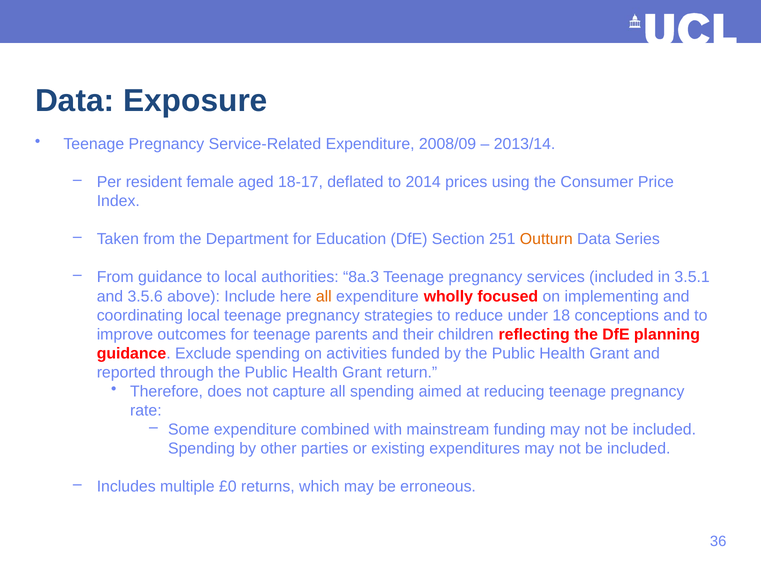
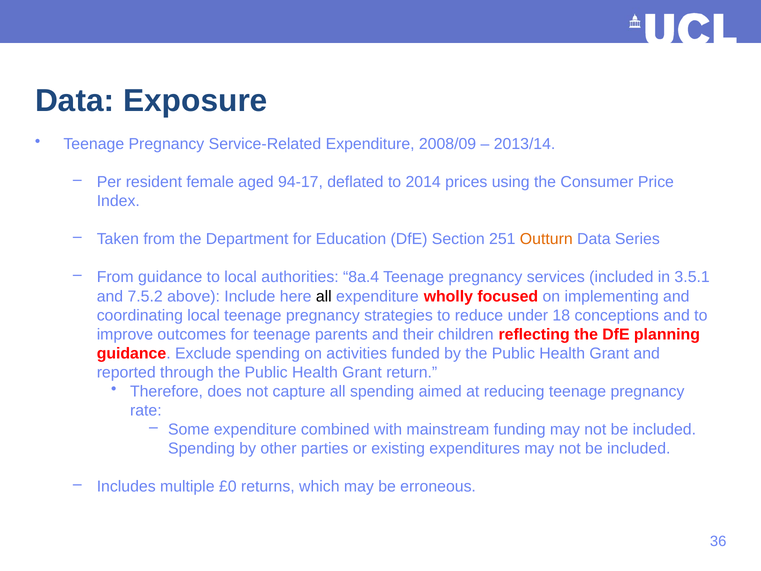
18-17: 18-17 -> 94-17
8a.3: 8a.3 -> 8a.4
3.5.6: 3.5.6 -> 7.5.2
all at (324, 296) colour: orange -> black
